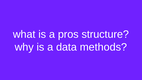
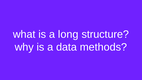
pros: pros -> long
